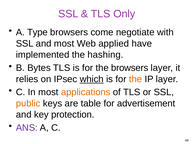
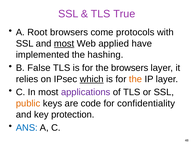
Only: Only -> True
Type: Type -> Root
negotiate: negotiate -> protocols
most at (64, 44) underline: none -> present
Bytes: Bytes -> False
applications colour: orange -> purple
table: table -> code
advertisement: advertisement -> confidentiality
ANS colour: purple -> blue
